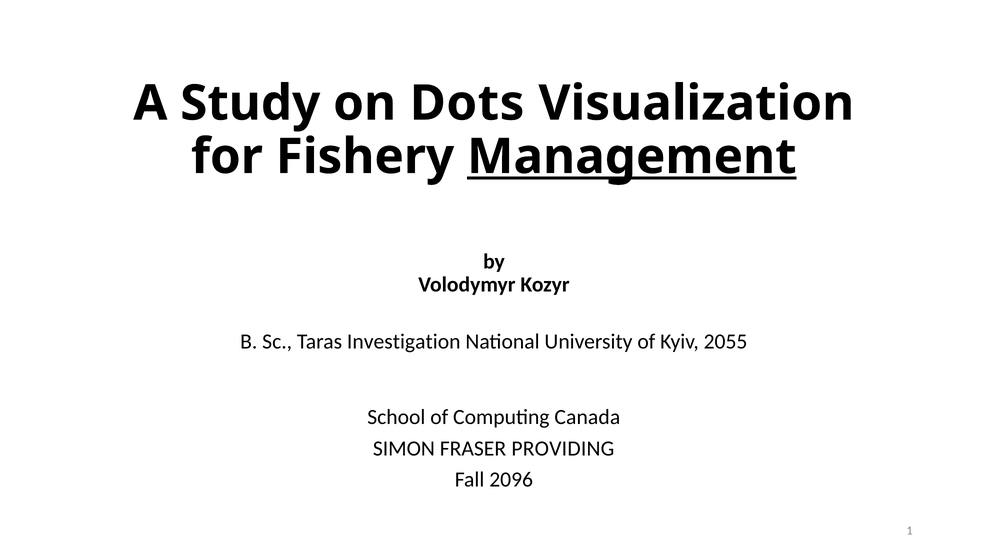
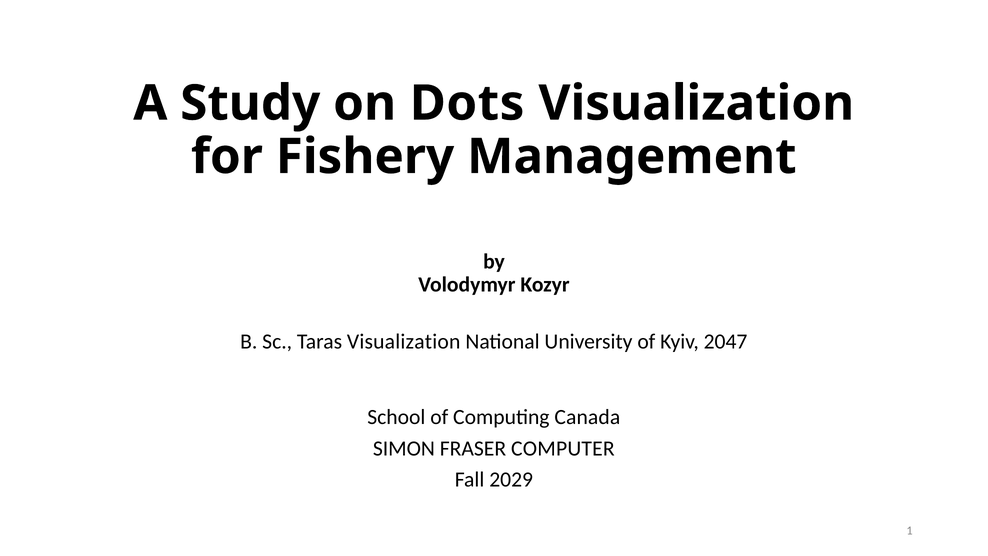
Management underline: present -> none
Taras Investigation: Investigation -> Visualization
2055: 2055 -> 2047
PROVIDING: PROVIDING -> COMPUTER
2096: 2096 -> 2029
